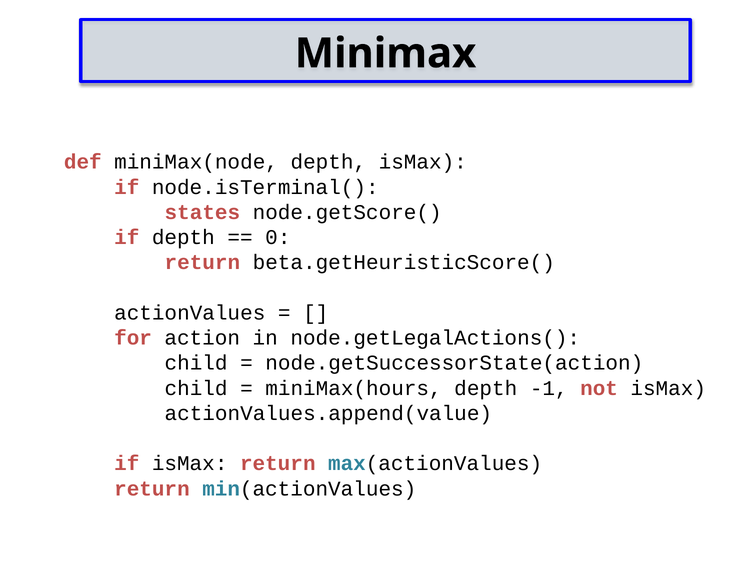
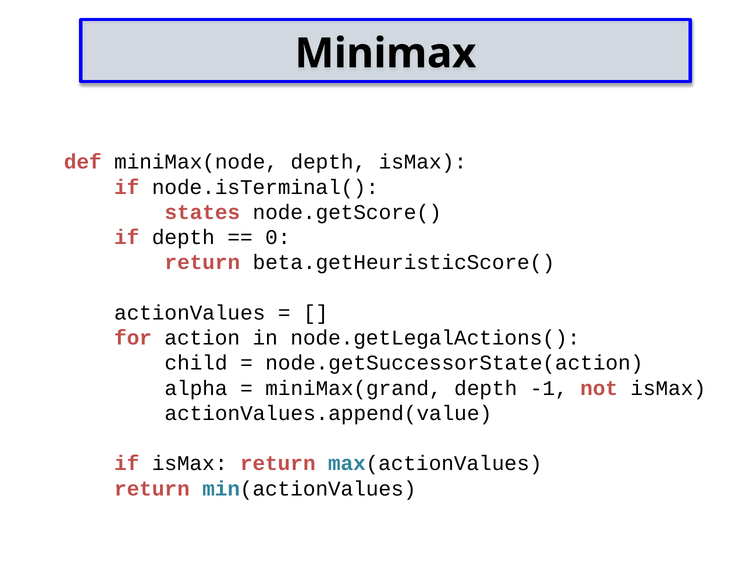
child at (196, 389): child -> alpha
miniMax(hours: miniMax(hours -> miniMax(grand
